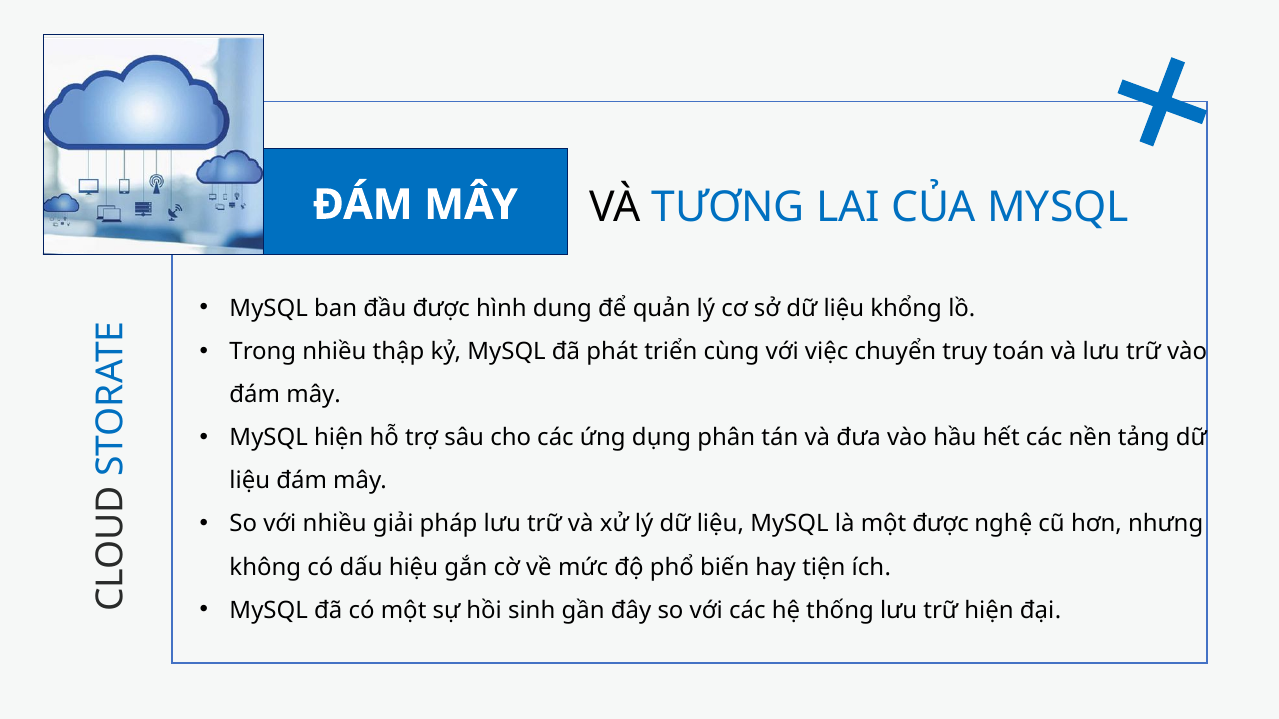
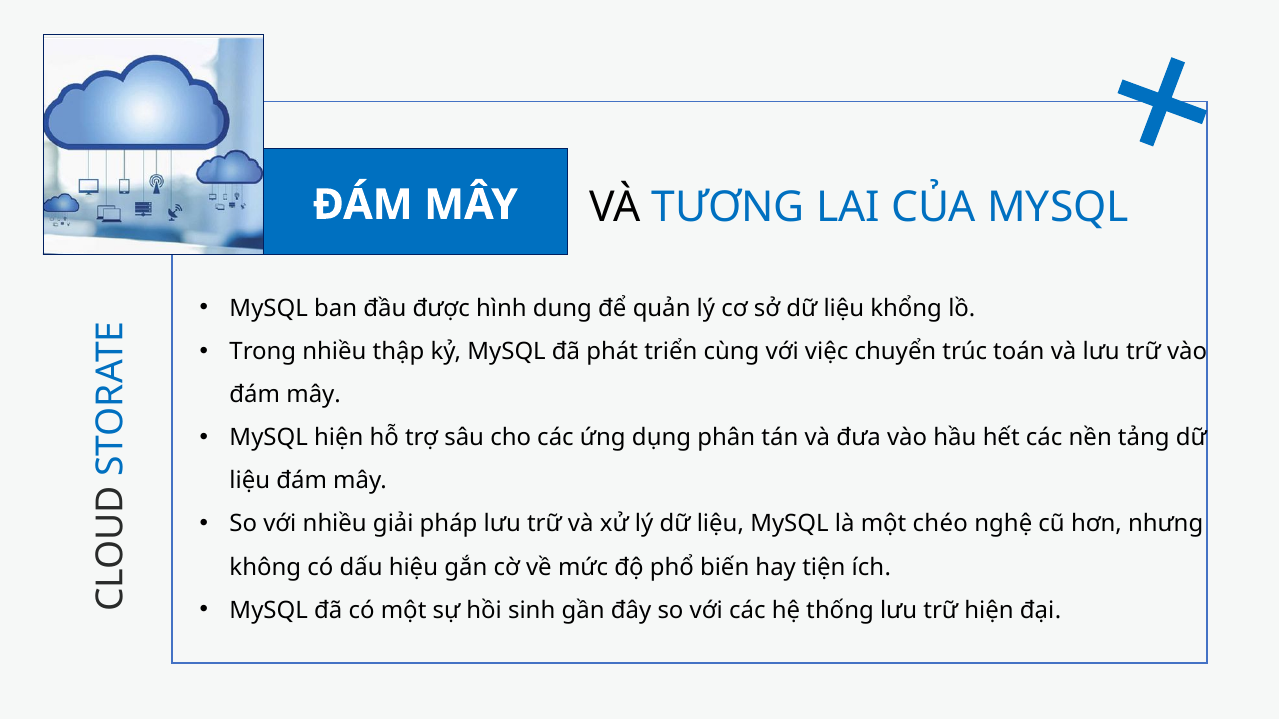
truy: truy -> trúc
một được: được -> chéo
